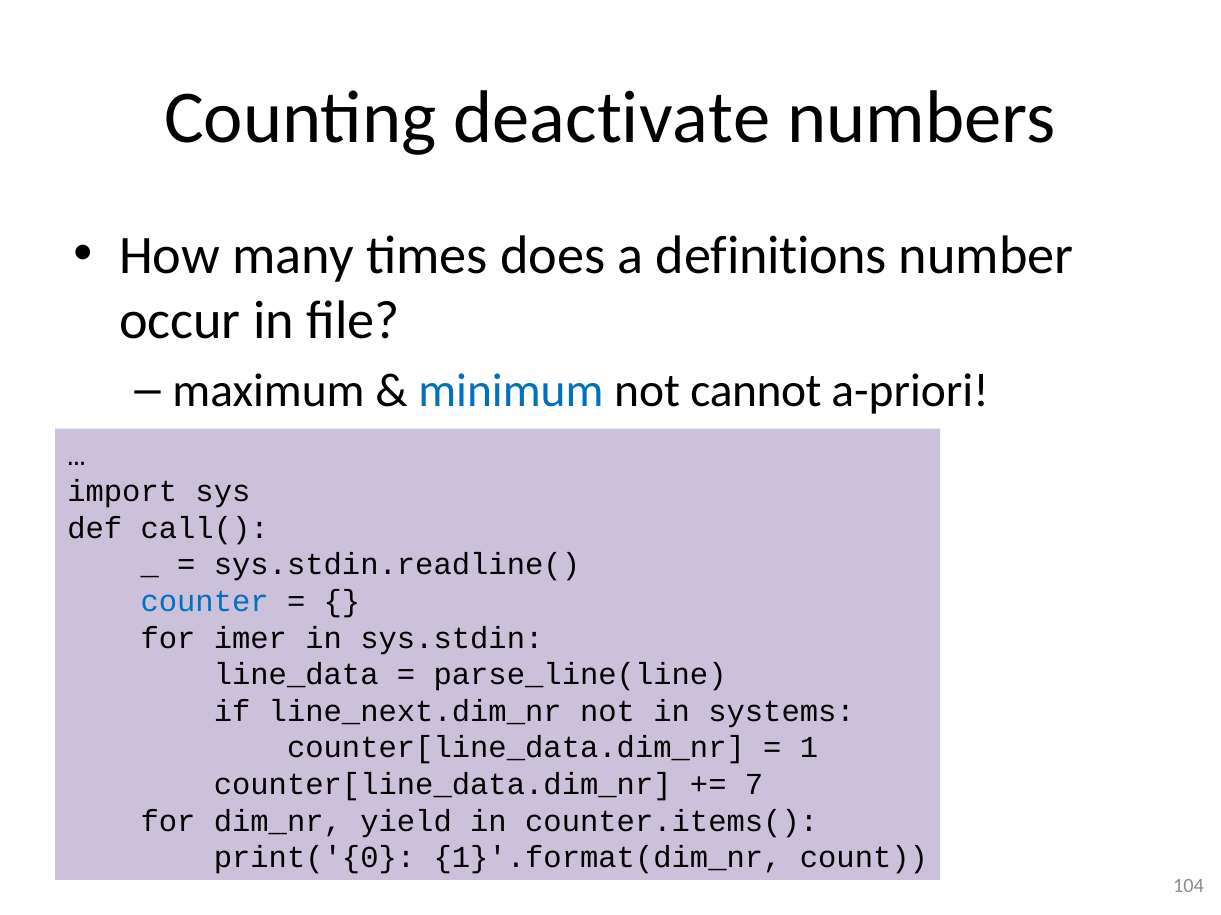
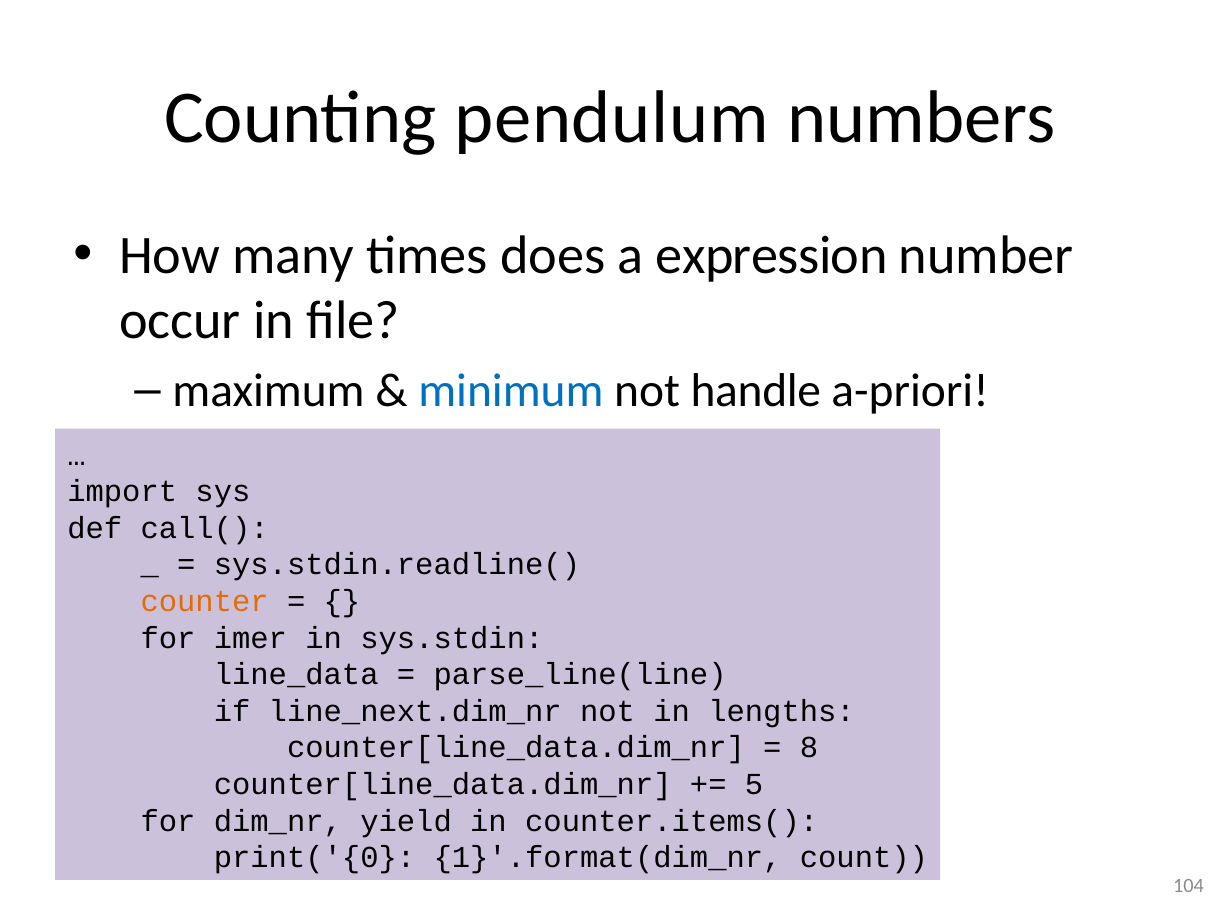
deactivate: deactivate -> pendulum
definitions: definitions -> expression
cannot: cannot -> handle
counter colour: blue -> orange
systems: systems -> lengths
1: 1 -> 8
7: 7 -> 5
